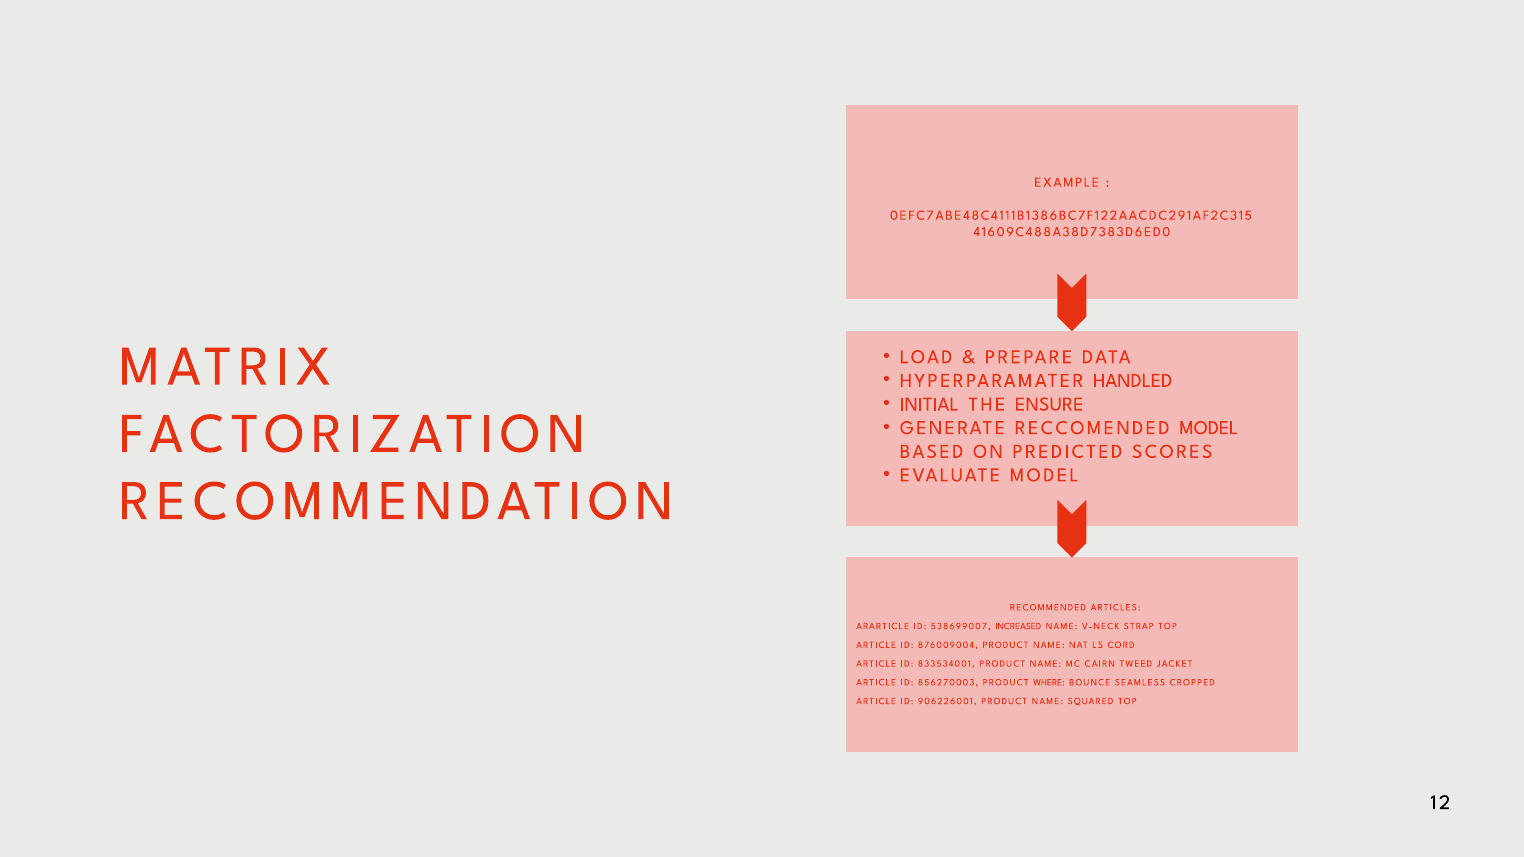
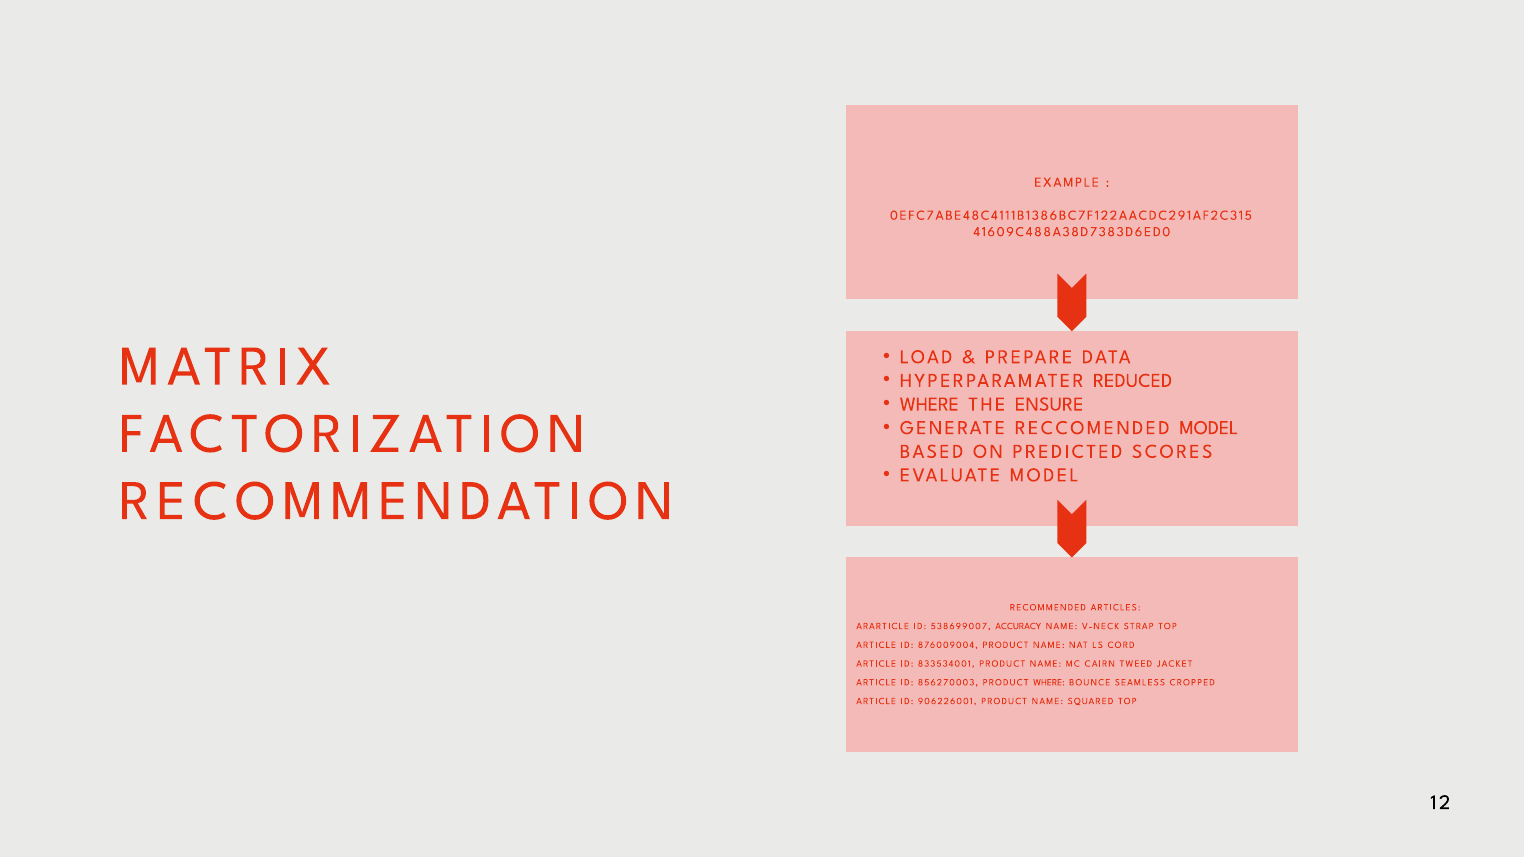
HANDLED: HANDLED -> REDUCED
INITIAL at (929, 404): INITIAL -> WHERE
INCREASED: INCREASED -> ACCURACY
